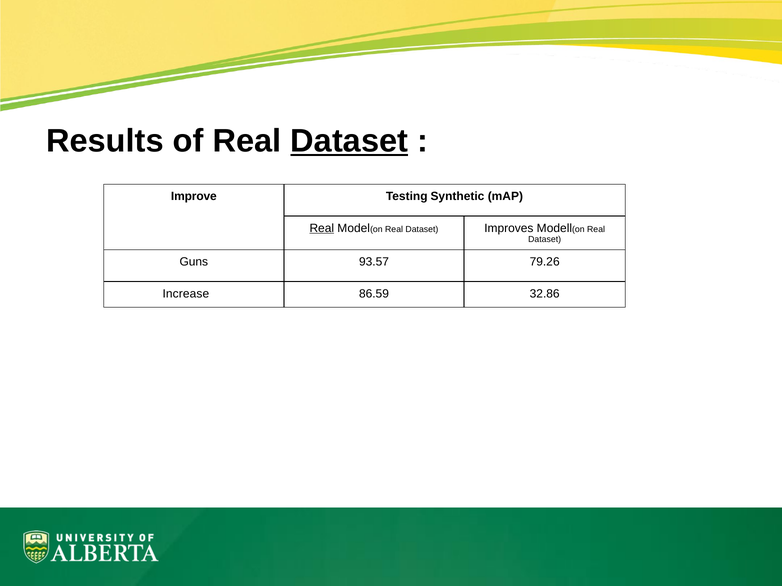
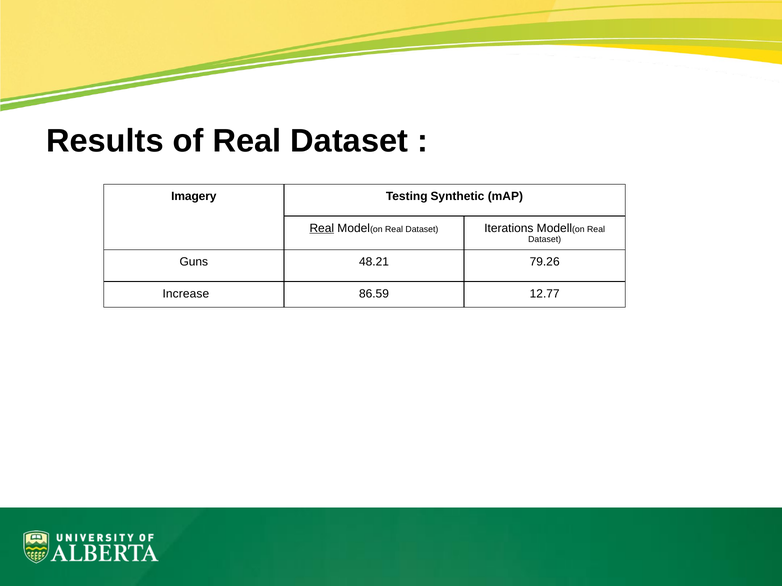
Dataset at (349, 141) underline: present -> none
Improve: Improve -> Imagery
Improves: Improves -> Iterations
93.57: 93.57 -> 48.21
32.86: 32.86 -> 12.77
